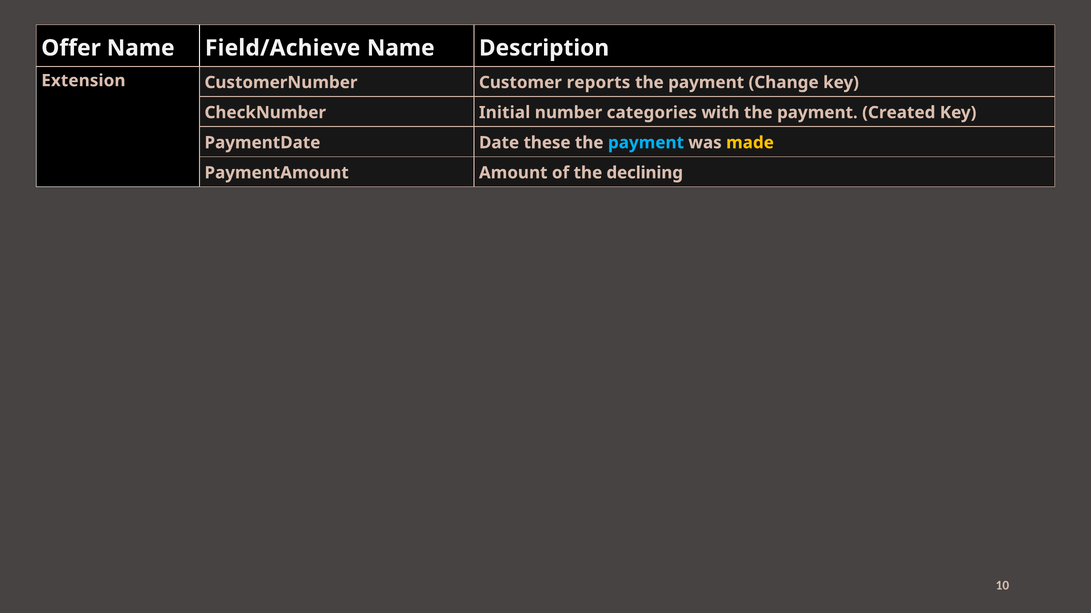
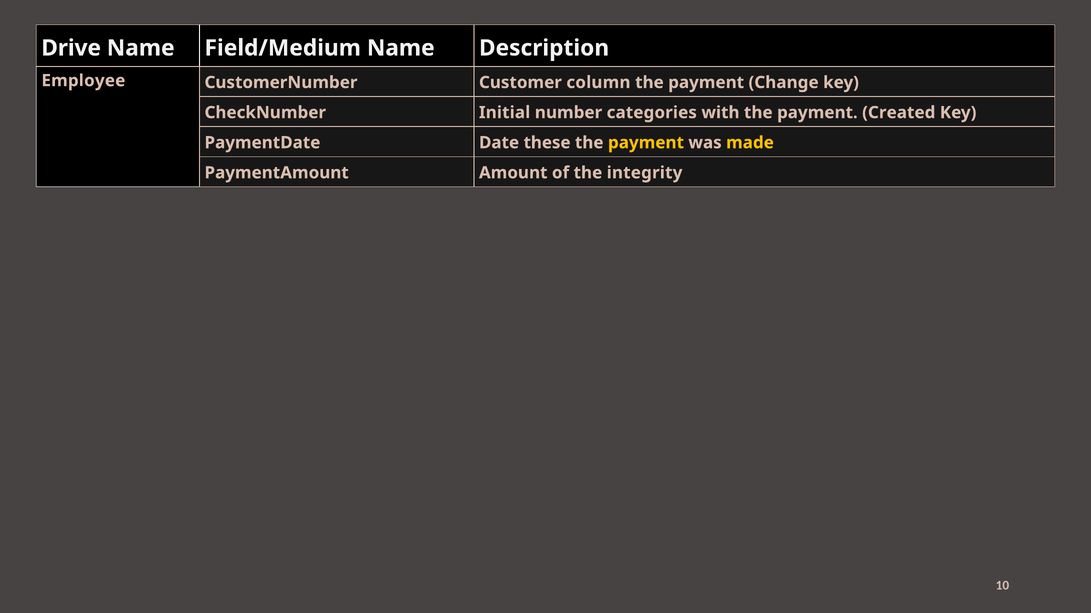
Offer: Offer -> Drive
Field/Achieve: Field/Achieve -> Field/Medium
Extension: Extension -> Employee
reports: reports -> column
payment at (646, 143) colour: light blue -> yellow
declining: declining -> integrity
